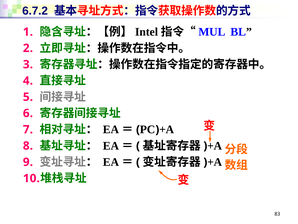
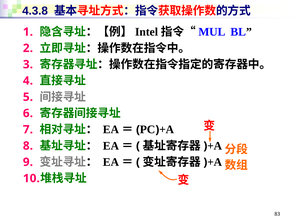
6.7.2: 6.7.2 -> 4.3.8
